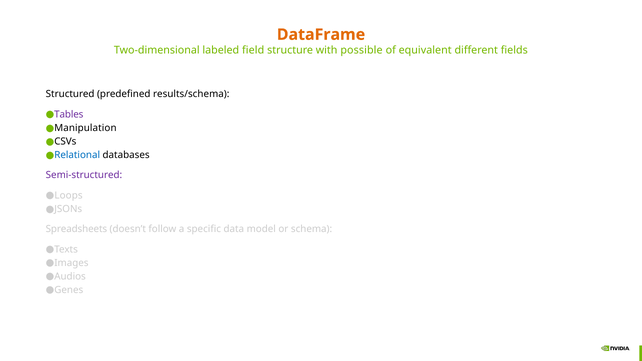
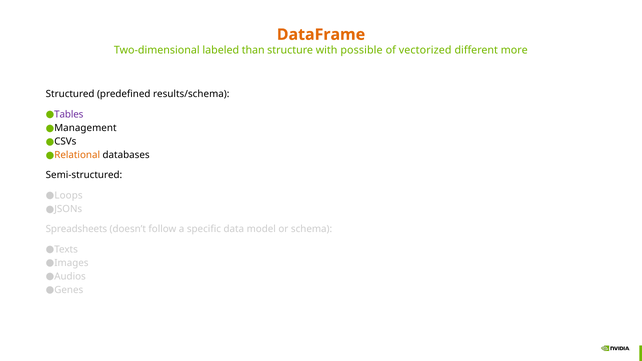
field: field -> than
equivalent: equivalent -> vectorized
fields: fields -> more
Manipulation: Manipulation -> Management
Relational colour: blue -> orange
Semi-structured colour: purple -> black
